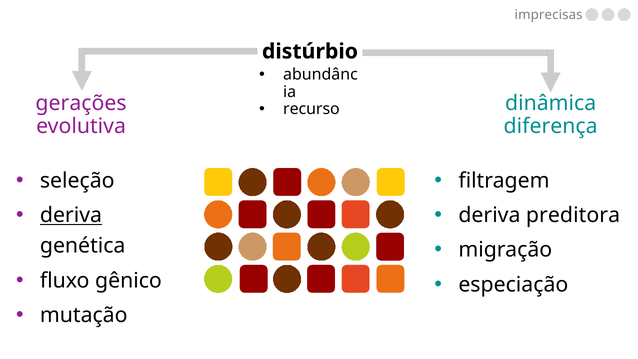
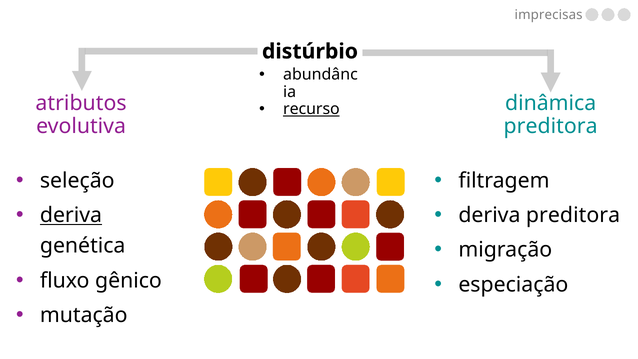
gerações: gerações -> atributos
recurso underline: none -> present
diferença at (551, 126): diferença -> preditora
